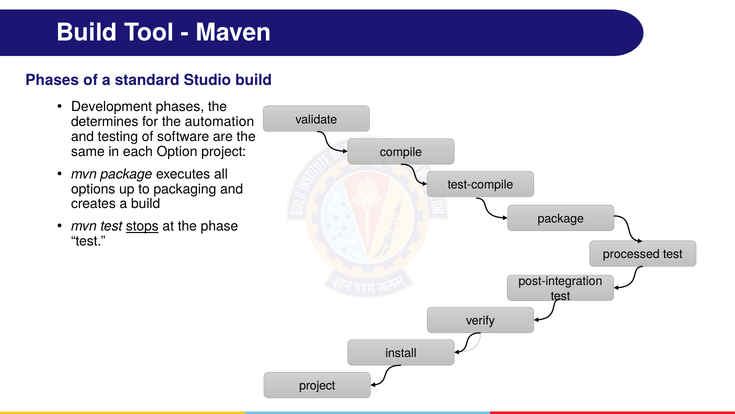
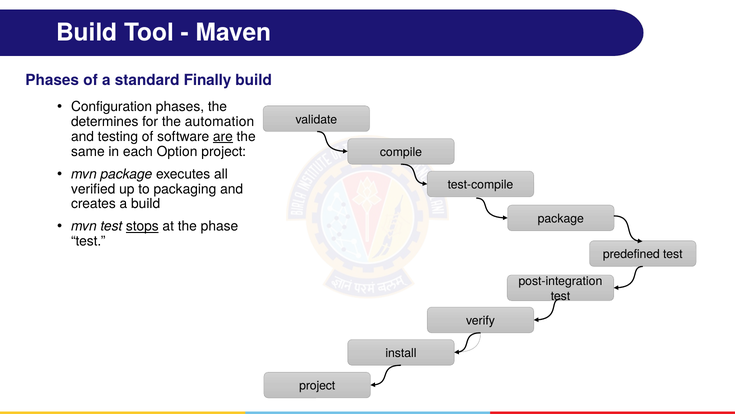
Studio: Studio -> Finally
Development: Development -> Configuration
are underline: none -> present
options: options -> verified
processed: processed -> predefined
